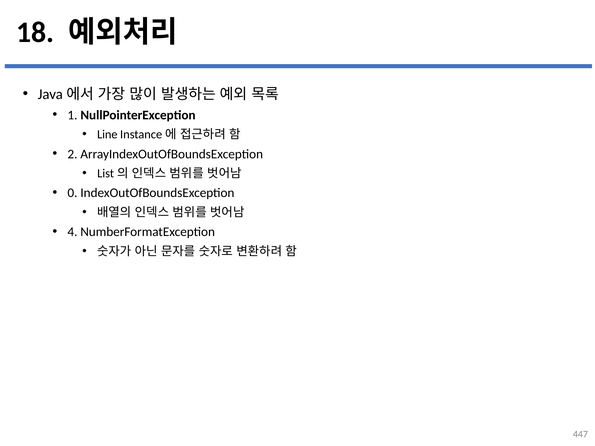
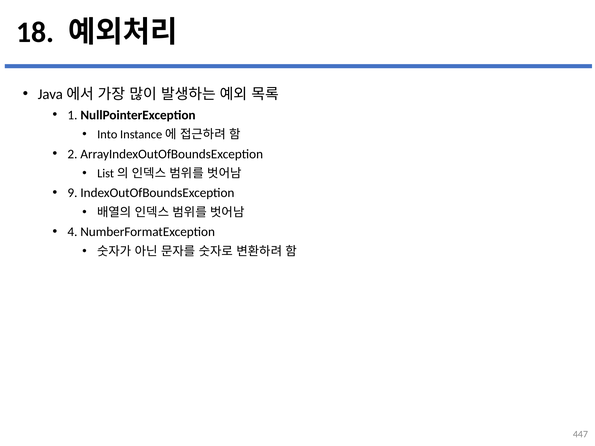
Line: Line -> Into
0: 0 -> 9
